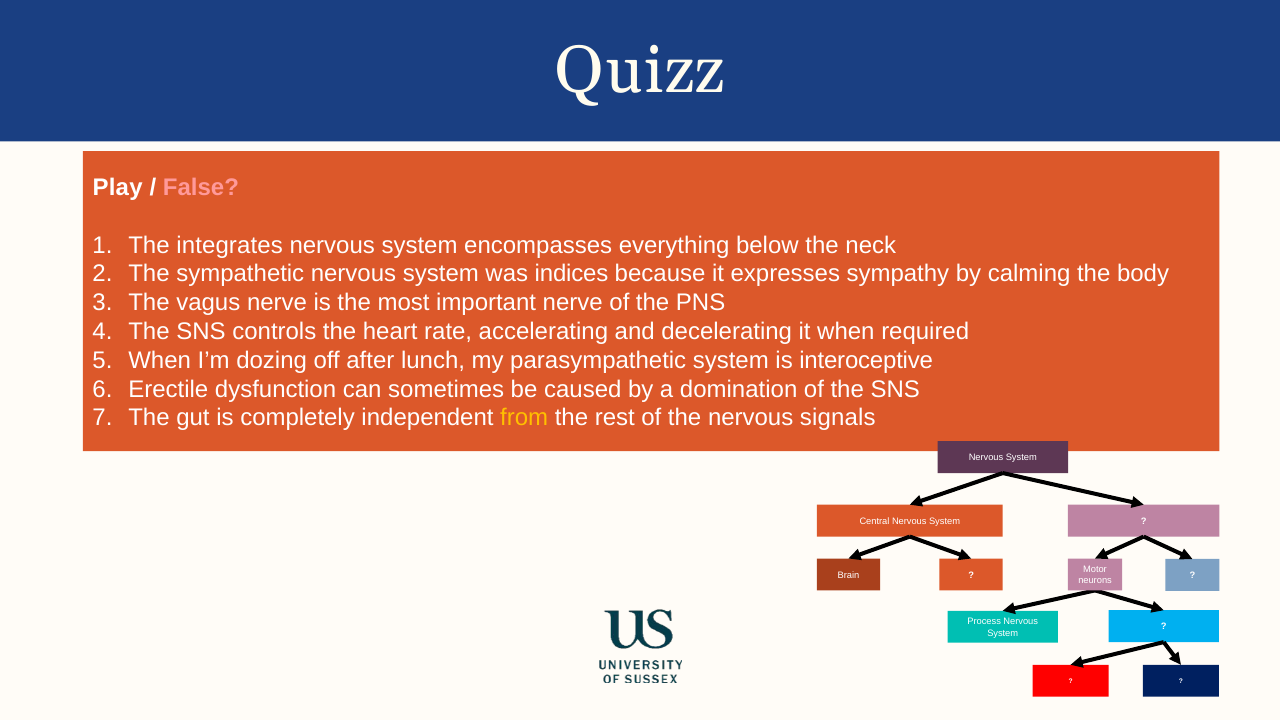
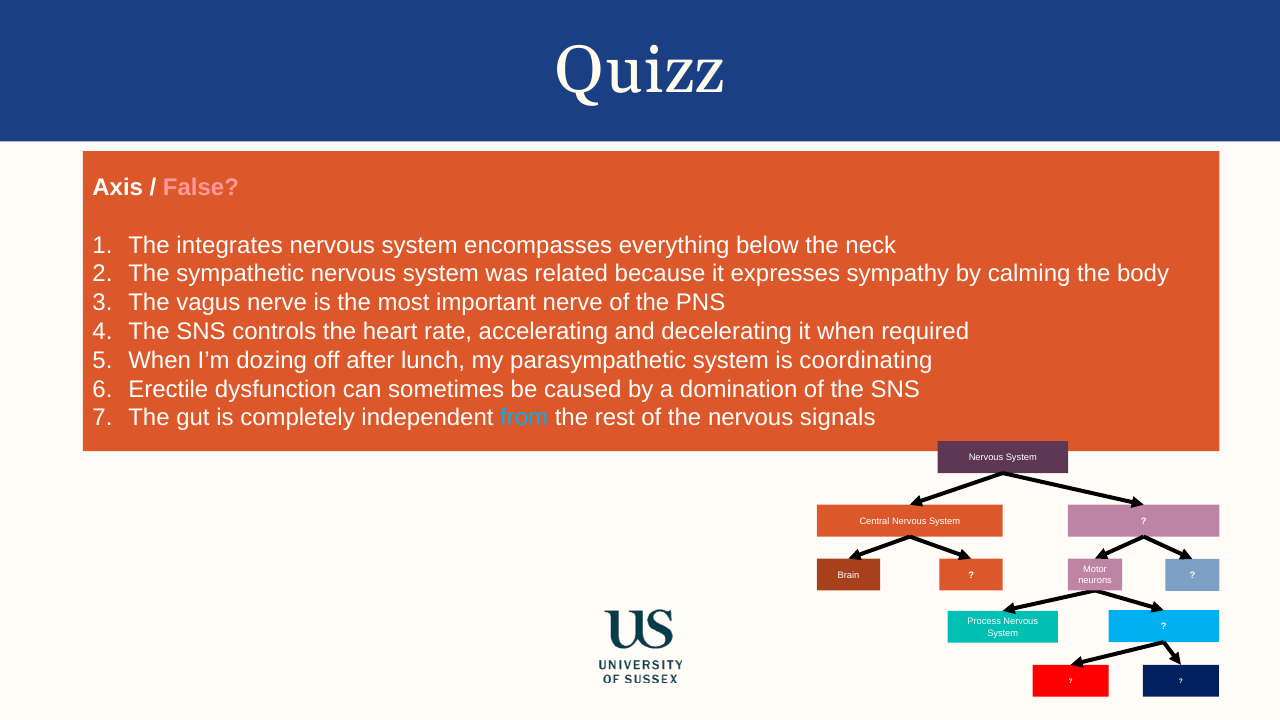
Play: Play -> Axis
indices: indices -> related
interoceptive: interoceptive -> coordinating
from colour: yellow -> light blue
